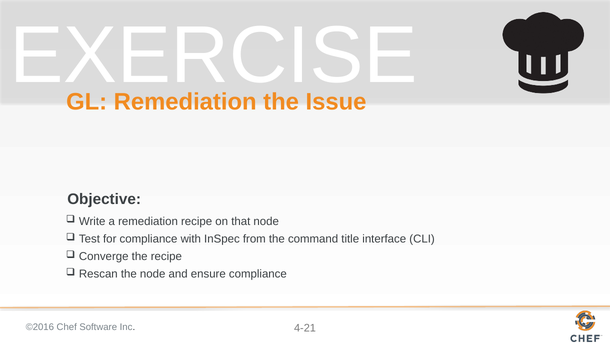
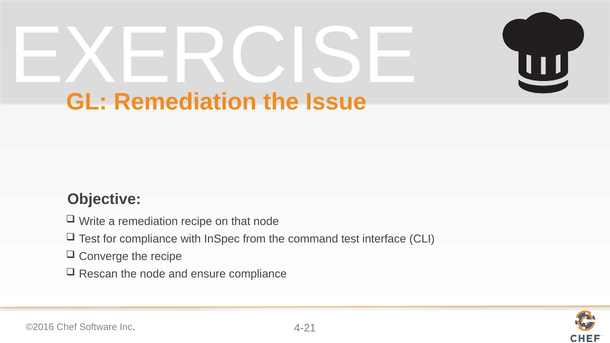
command title: title -> test
